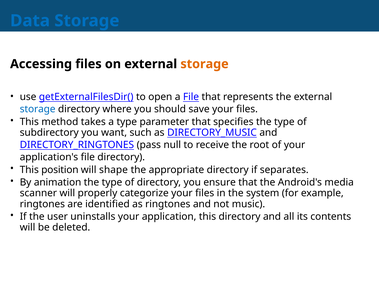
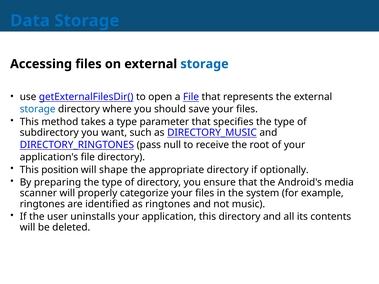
storage at (205, 64) colour: orange -> blue
separates: separates -> optionally
animation: animation -> preparing
